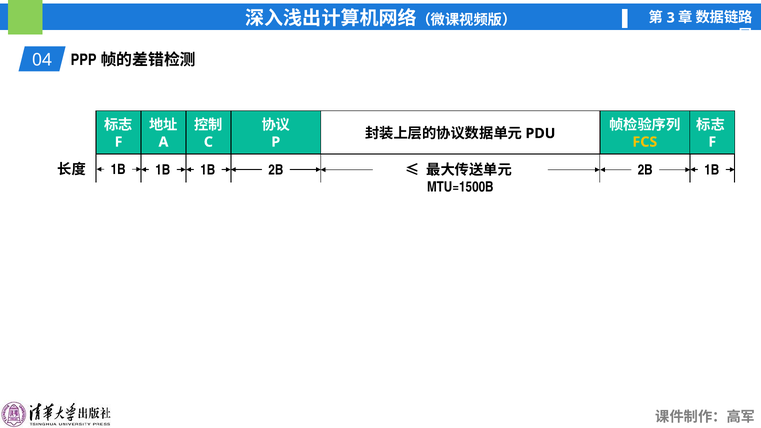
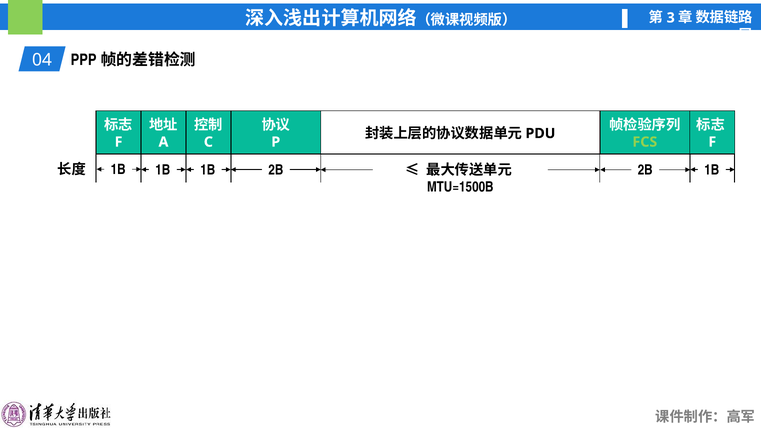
FCS colour: yellow -> light green
